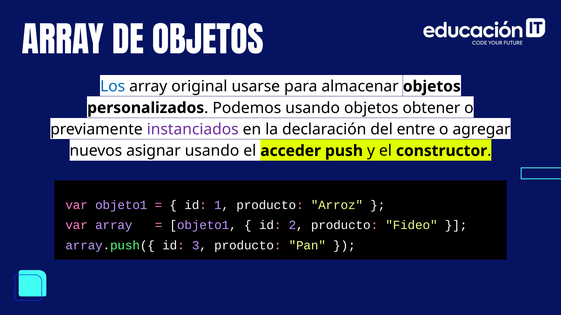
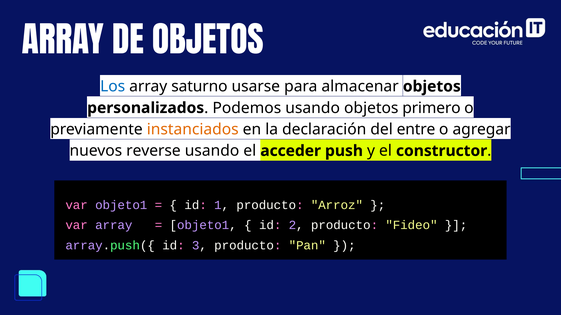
original: original -> saturno
obtener: obtener -> primero
instanciados colour: purple -> orange
asignar: asignar -> reverse
